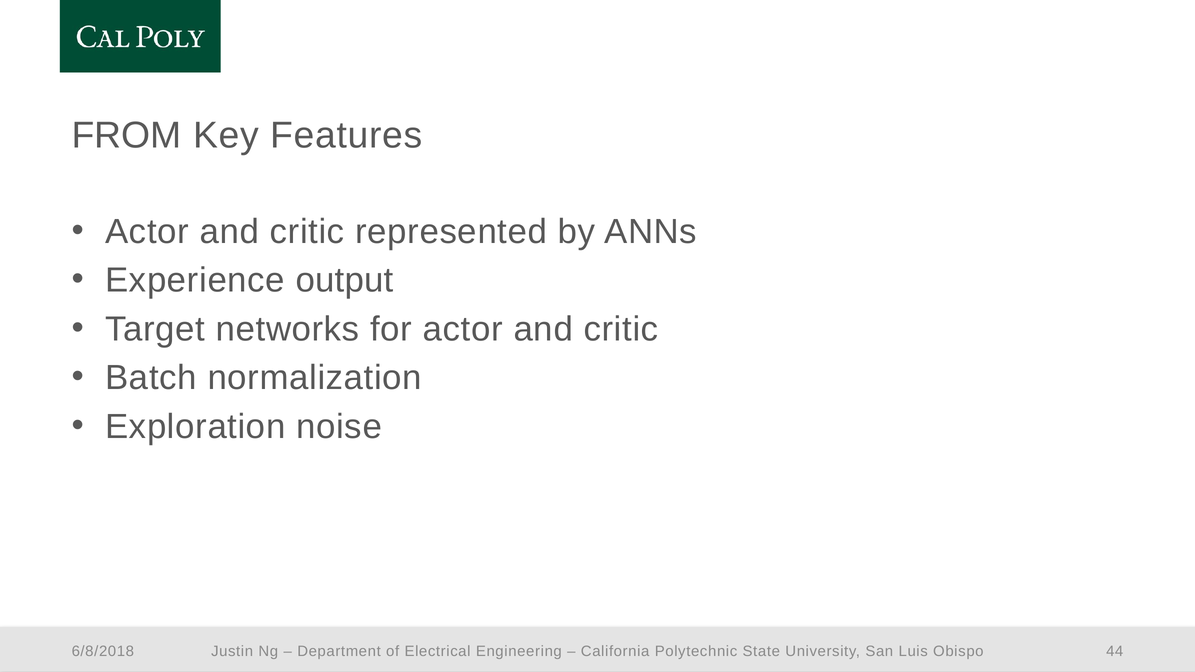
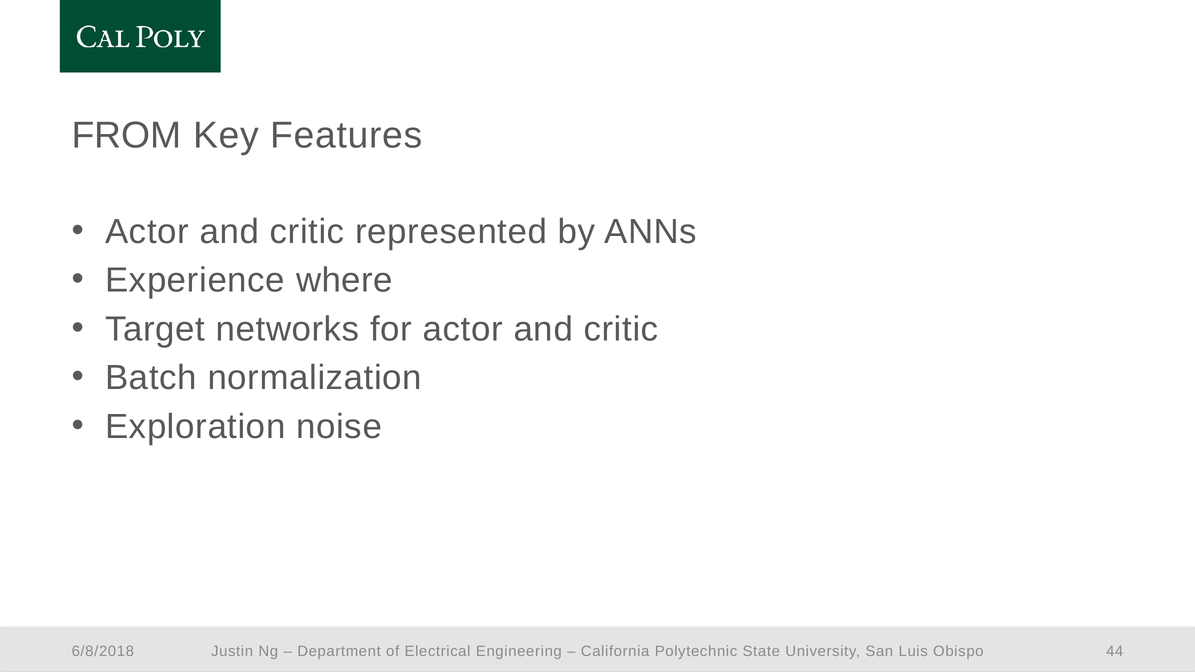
output: output -> where
